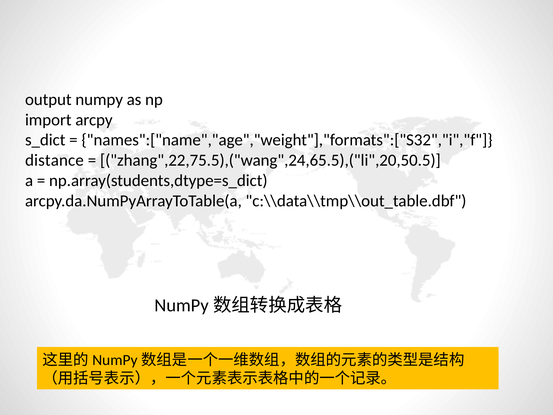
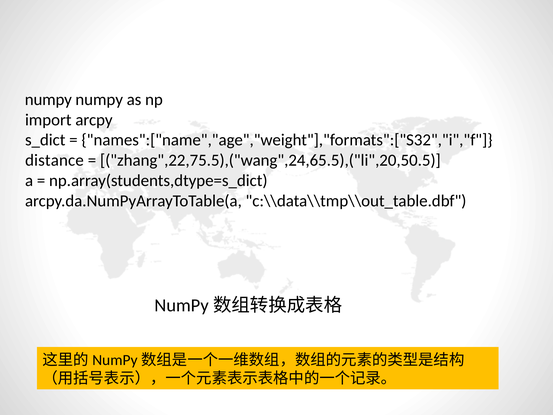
output at (48, 99): output -> numpy
